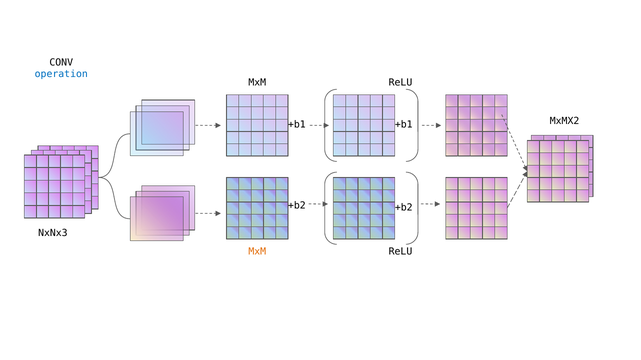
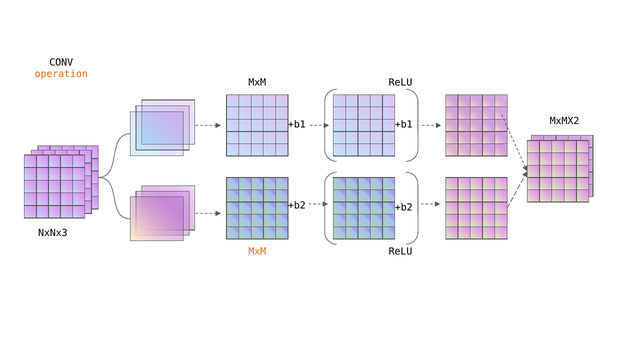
operation colour: blue -> orange
